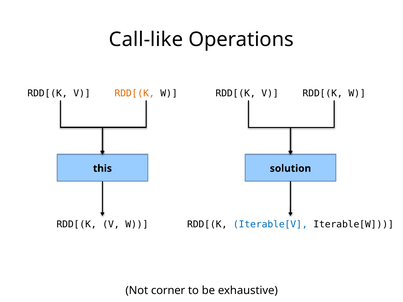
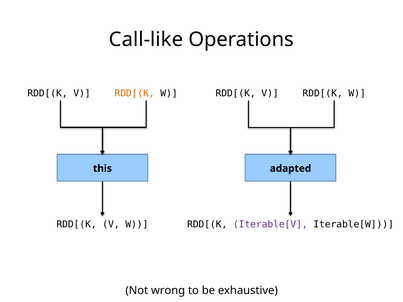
solution: solution -> adapted
Iterable[V colour: blue -> purple
corner: corner -> wrong
